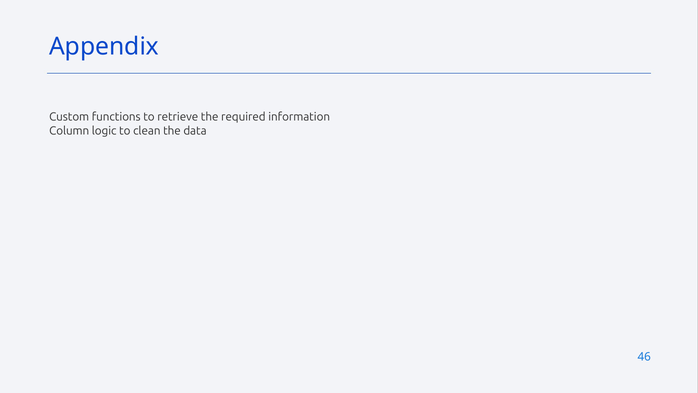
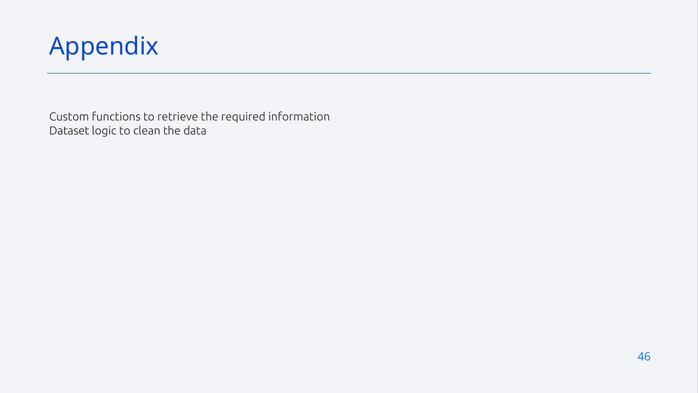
Column: Column -> Dataset
